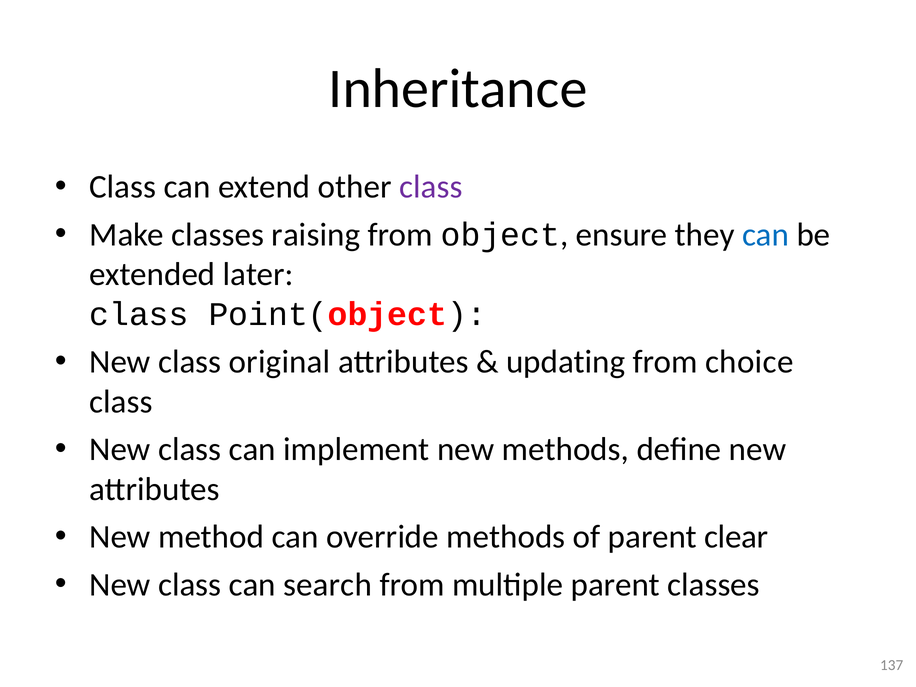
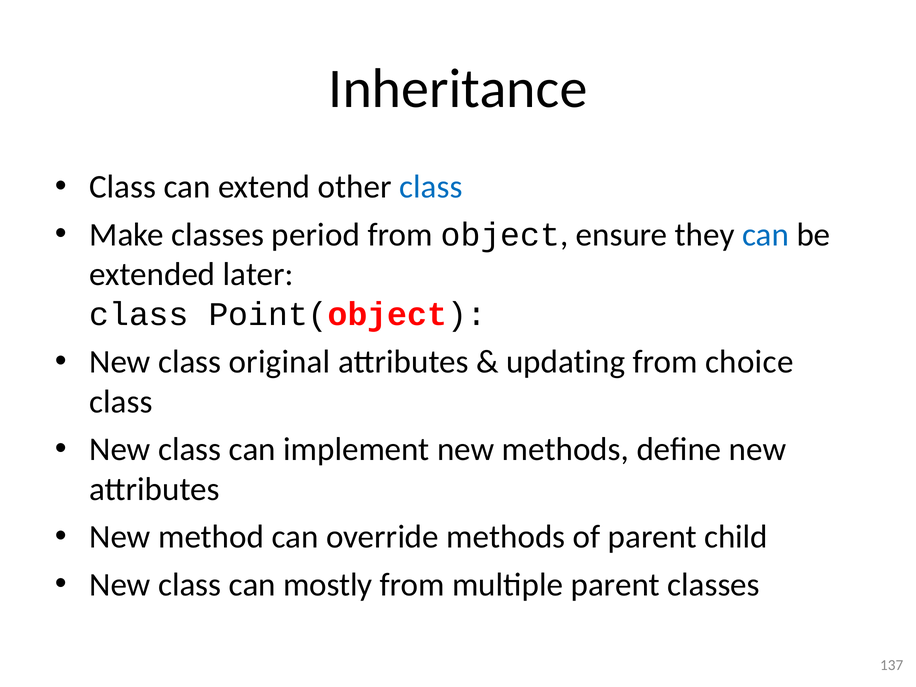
class at (431, 187) colour: purple -> blue
raising: raising -> period
clear: clear -> child
search: search -> mostly
